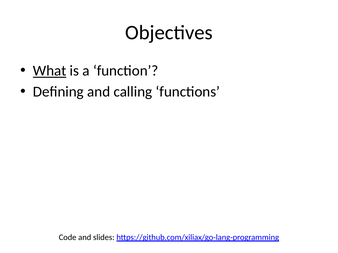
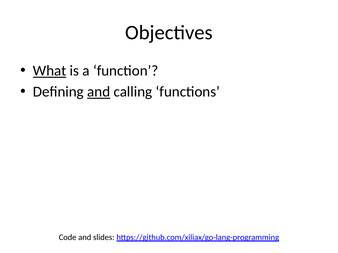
and at (99, 92) underline: none -> present
